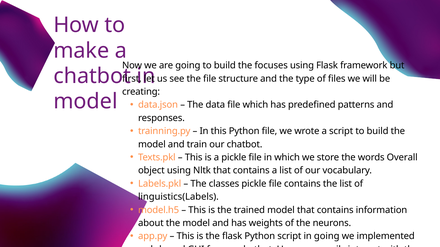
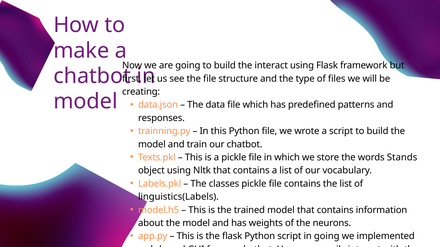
the focuses: focuses -> interact
Overall: Overall -> Stands
